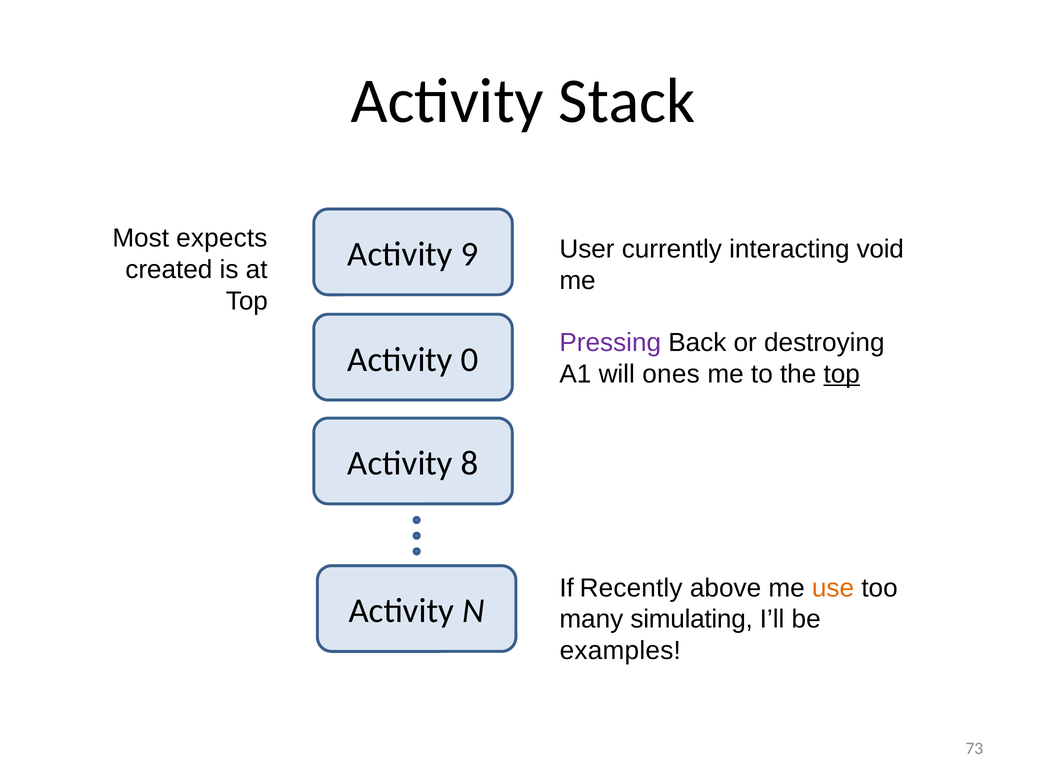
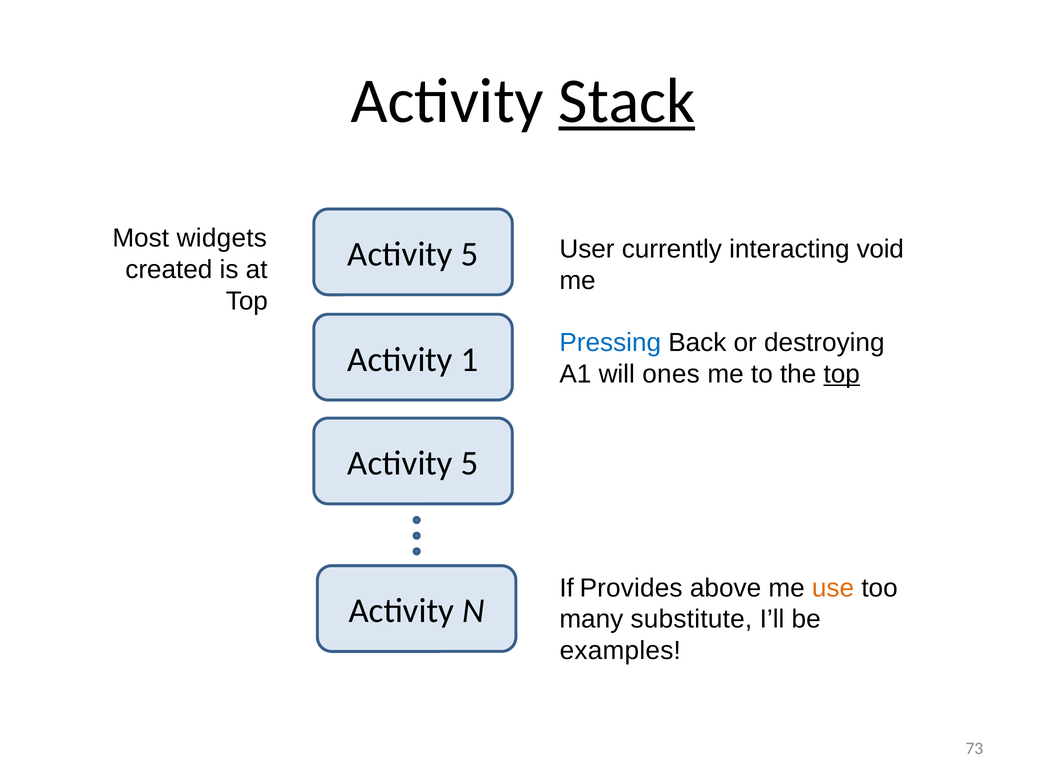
Stack underline: none -> present
expects: expects -> widgets
9 at (470, 254): 9 -> 5
Pressing colour: purple -> blue
0: 0 -> 1
8 at (470, 464): 8 -> 5
Recently: Recently -> Provides
simulating: simulating -> substitute
